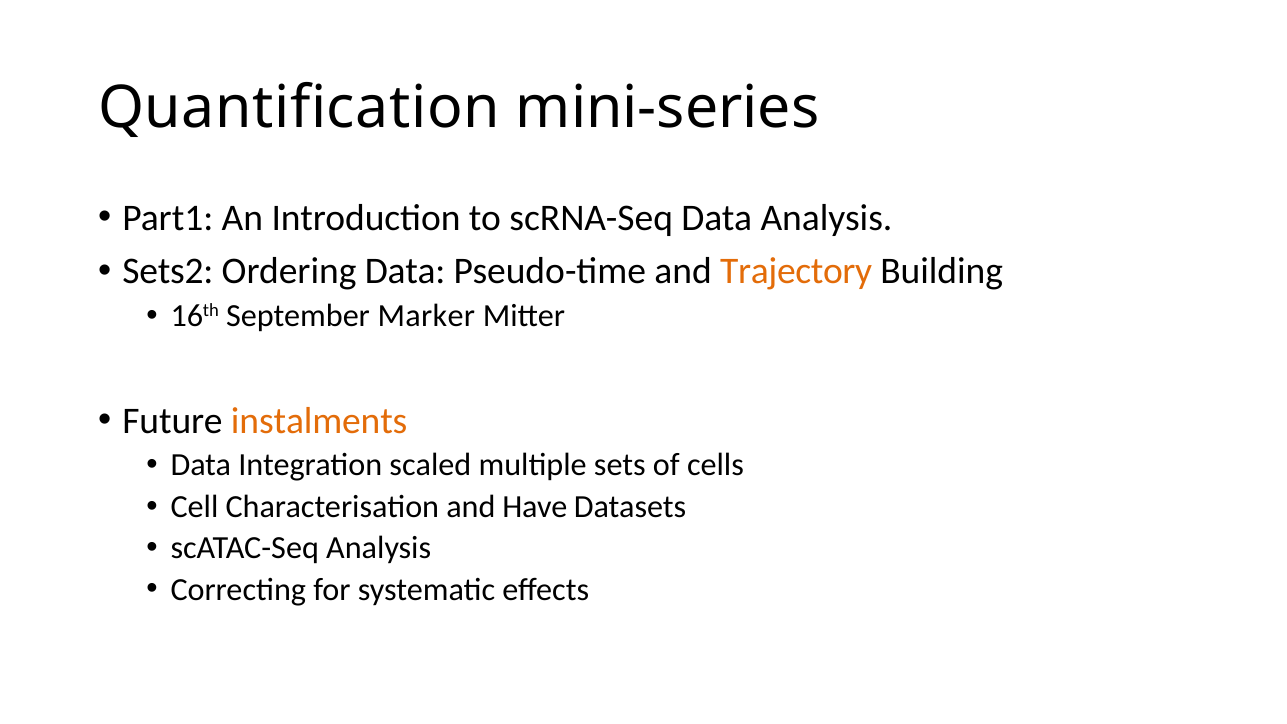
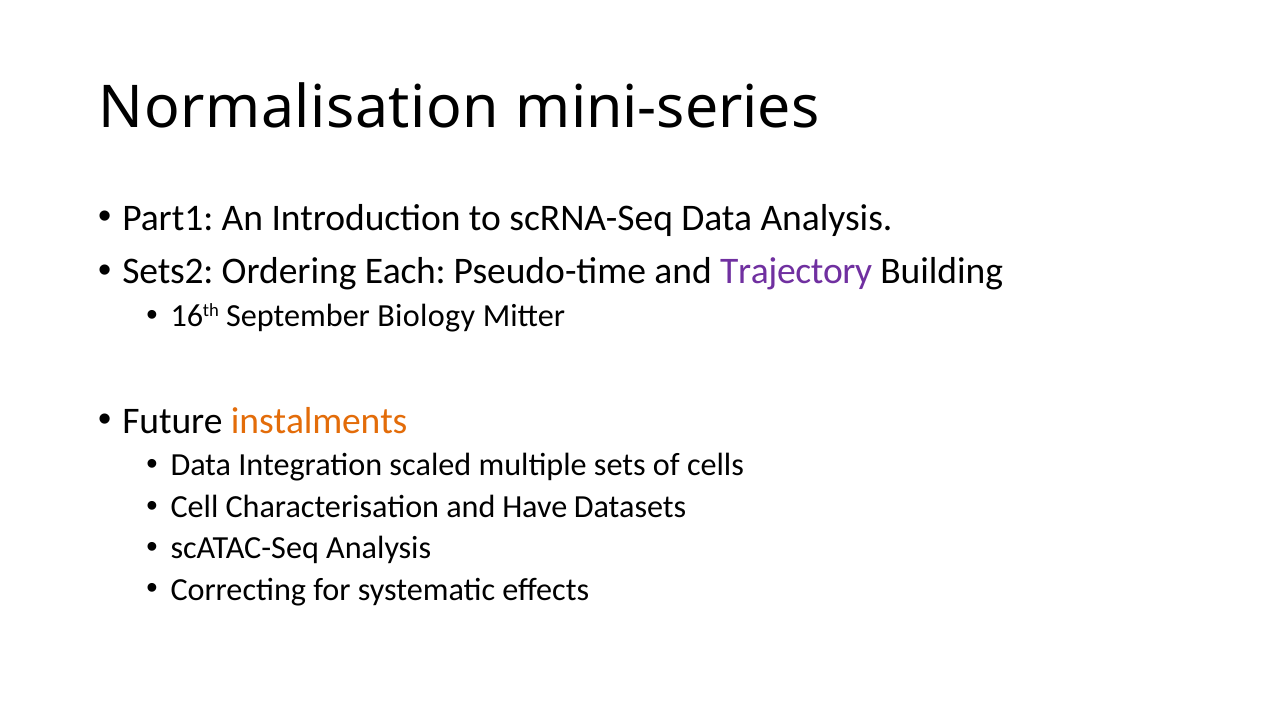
Quantification: Quantification -> Normalisation
Ordering Data: Data -> Each
Trajectory colour: orange -> purple
Marker: Marker -> Biology
